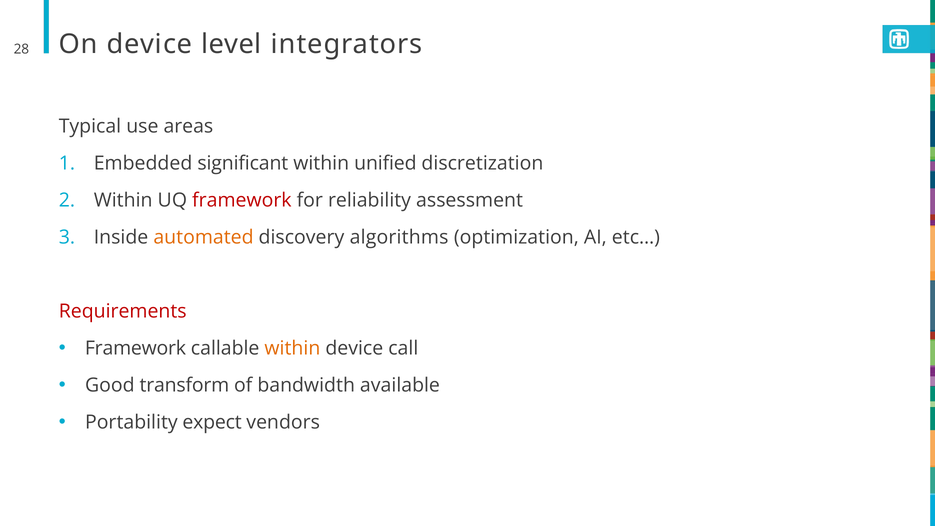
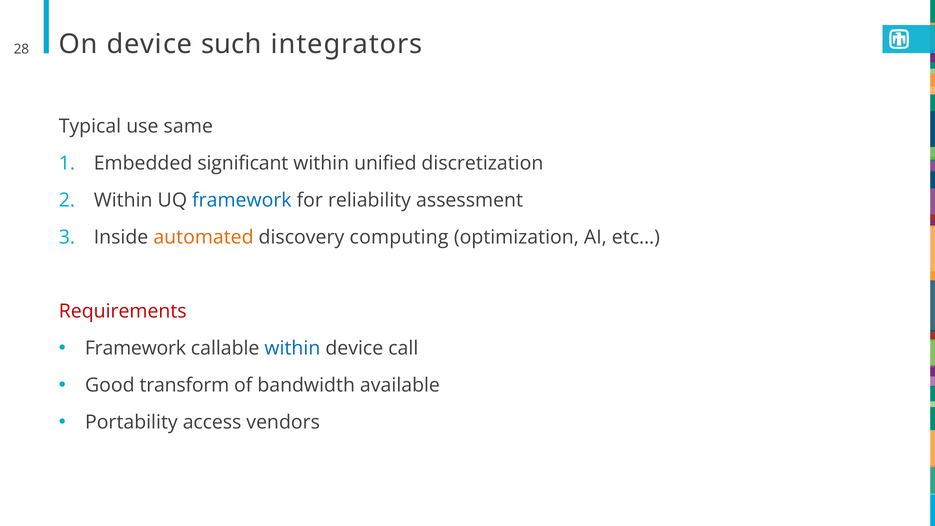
level: level -> such
areas: areas -> same
framework at (242, 200) colour: red -> blue
algorithms: algorithms -> computing
within at (292, 348) colour: orange -> blue
expect: expect -> access
